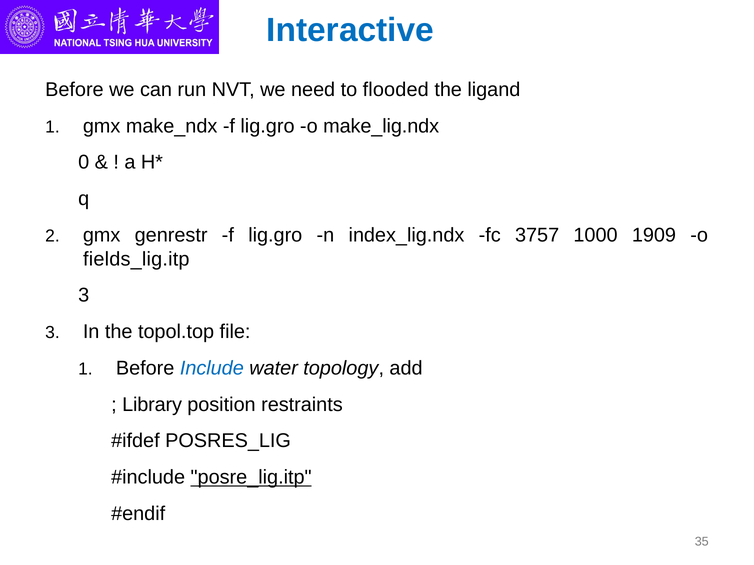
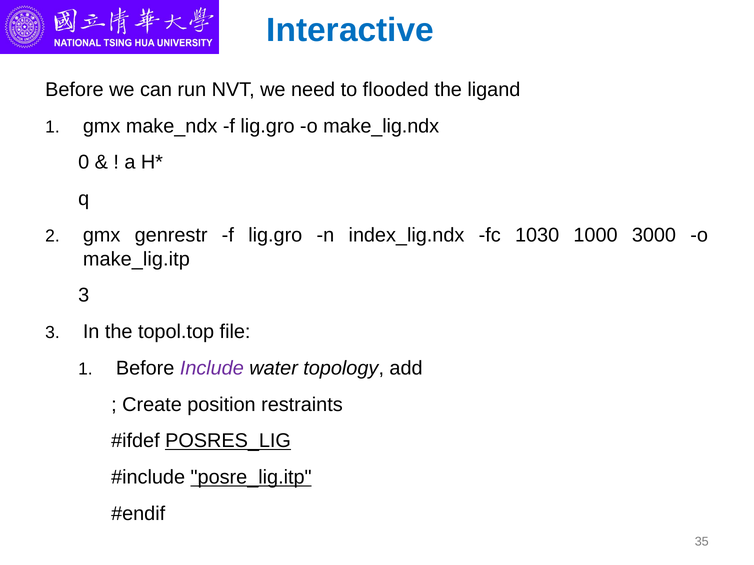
3757: 3757 -> 1030
1909: 1909 -> 3000
fields_lig.itp: fields_lig.itp -> make_lig.itp
Include colour: blue -> purple
Library: Library -> Create
POSRES_LIG underline: none -> present
